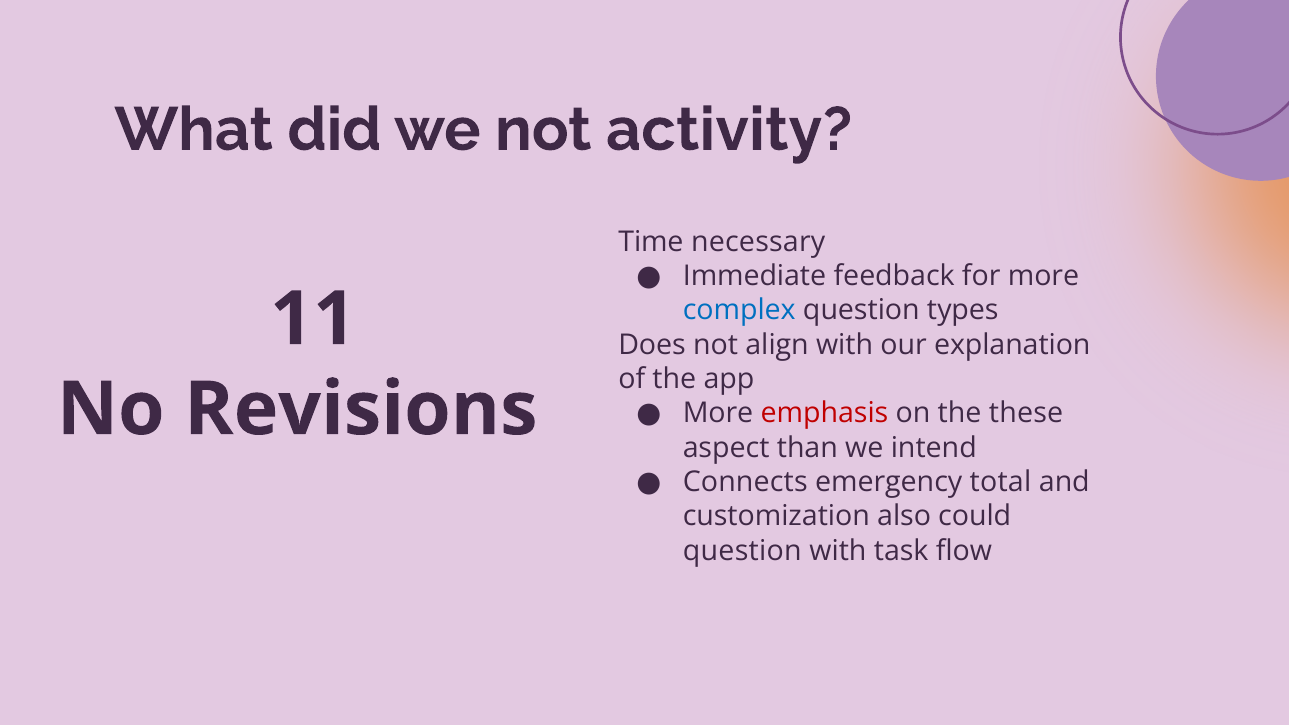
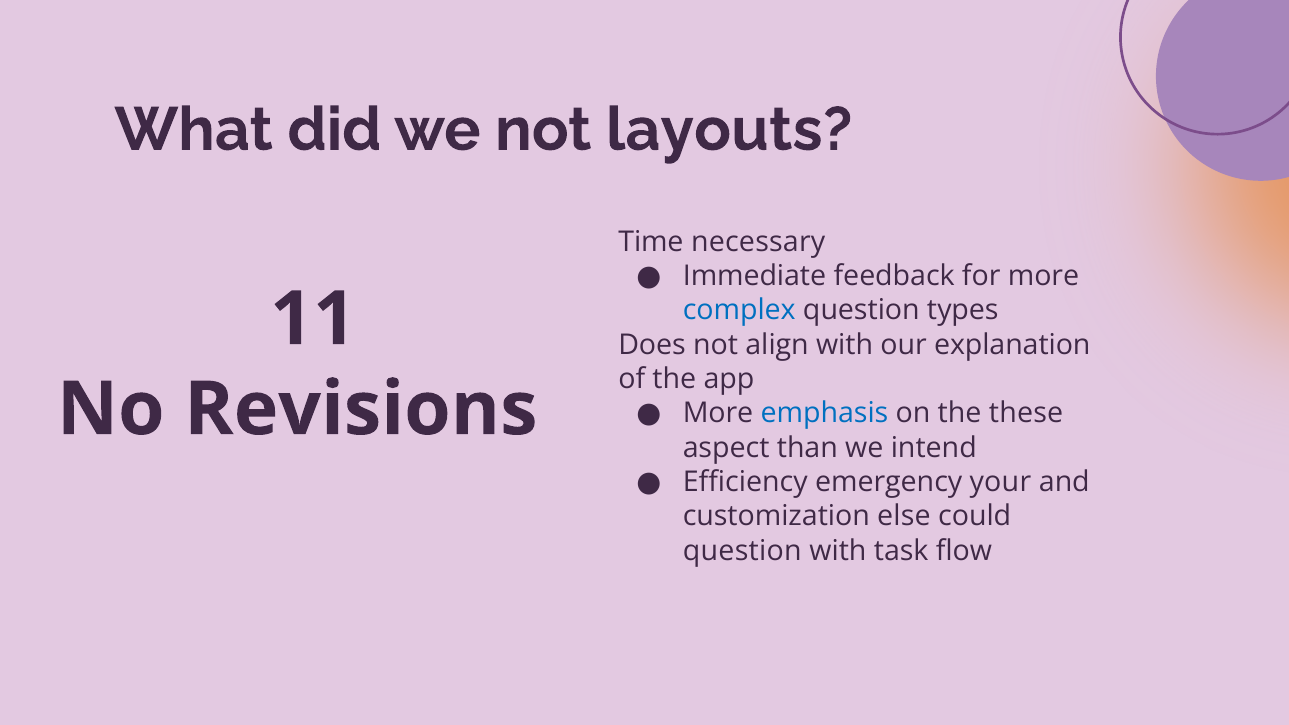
activity: activity -> layouts
emphasis colour: red -> blue
Connects: Connects -> Efficiency
total: total -> your
also: also -> else
